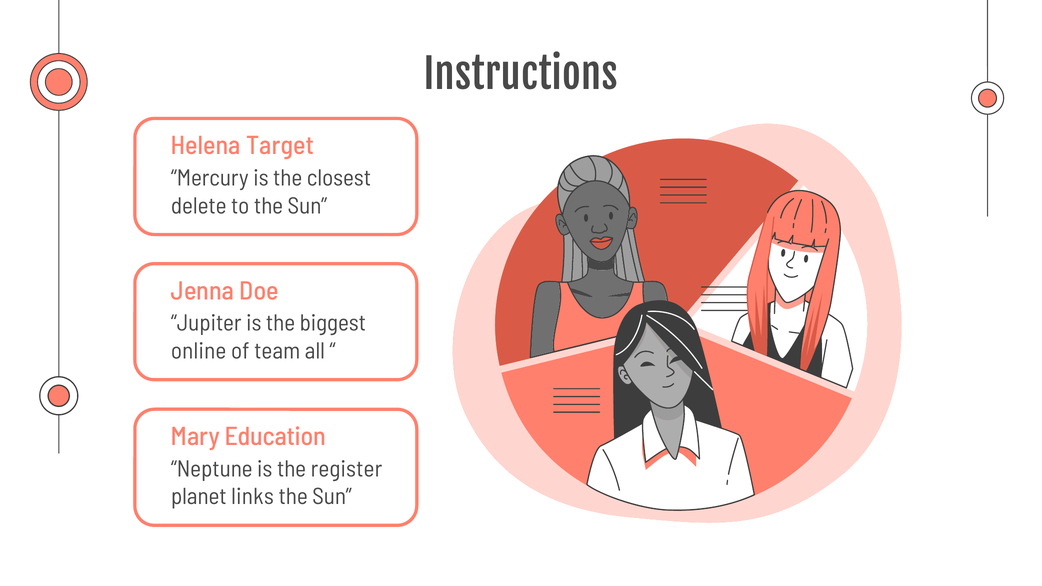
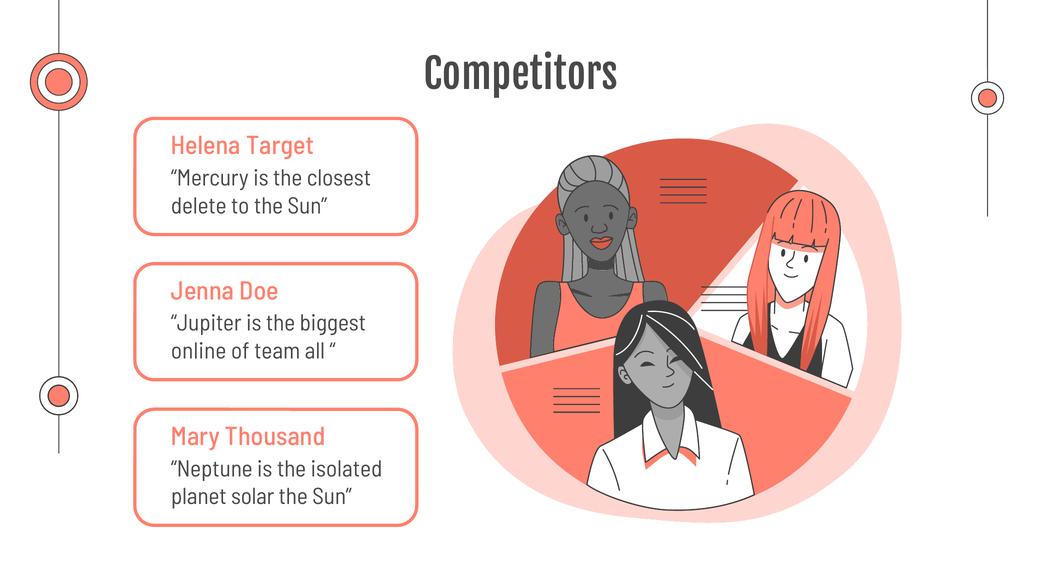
Instructions: Instructions -> Competitors
Education: Education -> Thousand
register: register -> isolated
links: links -> solar
